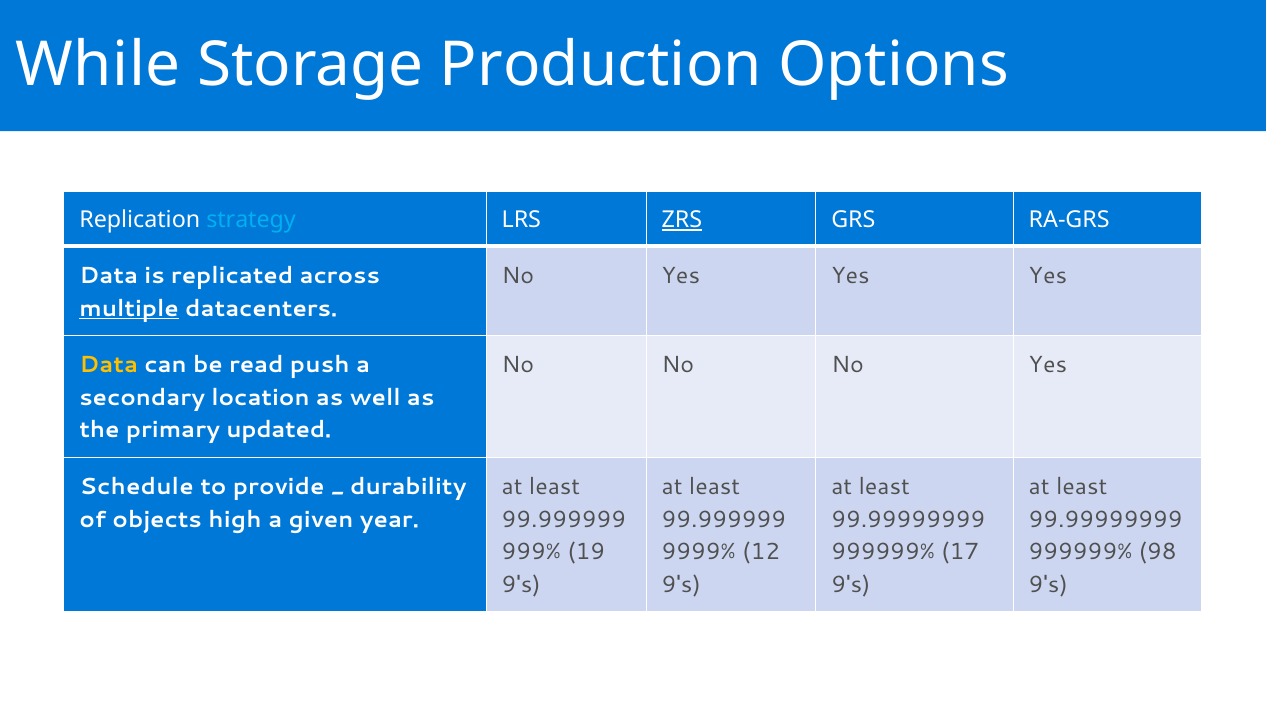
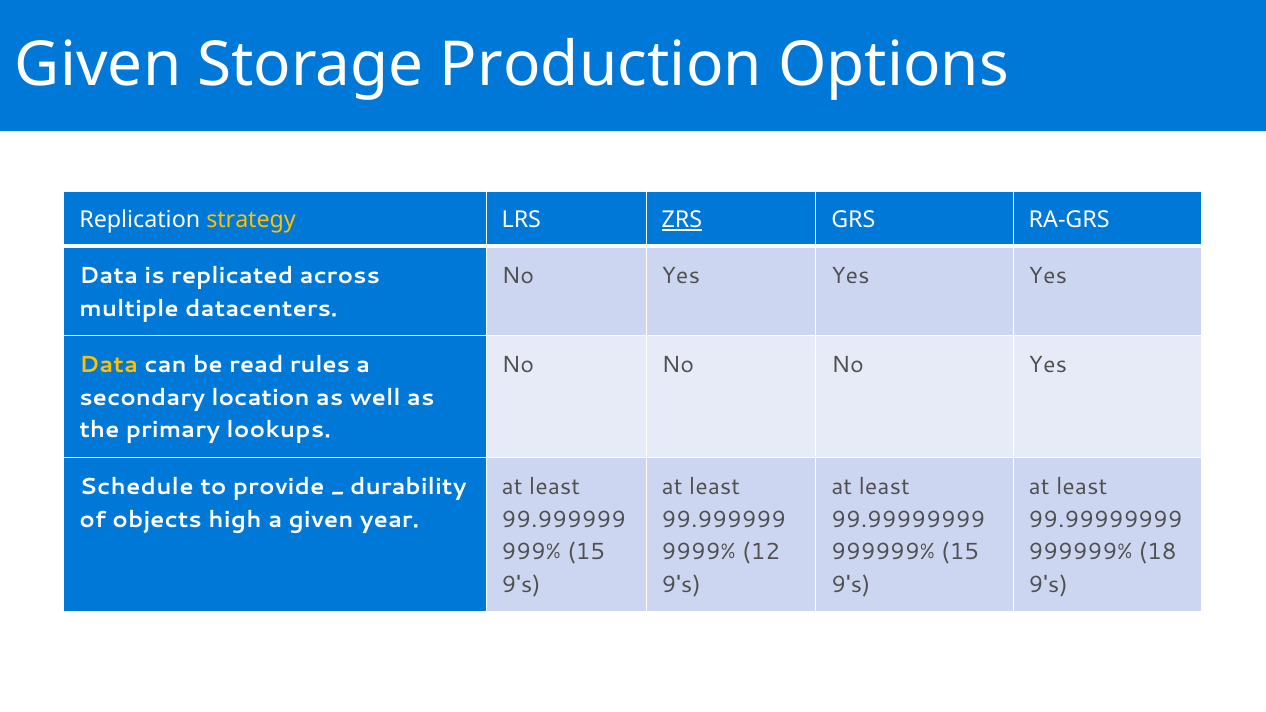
While at (98, 65): While -> Given
strategy colour: light blue -> yellow
multiple underline: present -> none
push: push -> rules
updated: updated -> lookups
19 at (586, 552): 19 -> 15
17 at (960, 552): 17 -> 15
98: 98 -> 18
